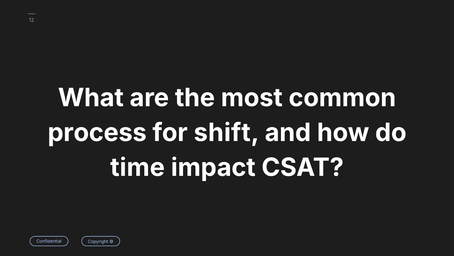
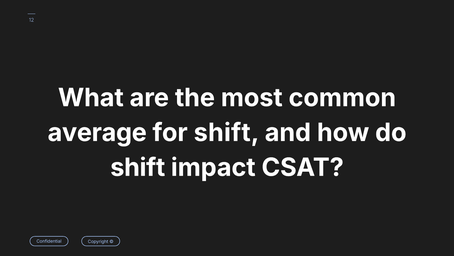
process: process -> average
time at (138, 167): time -> shift
